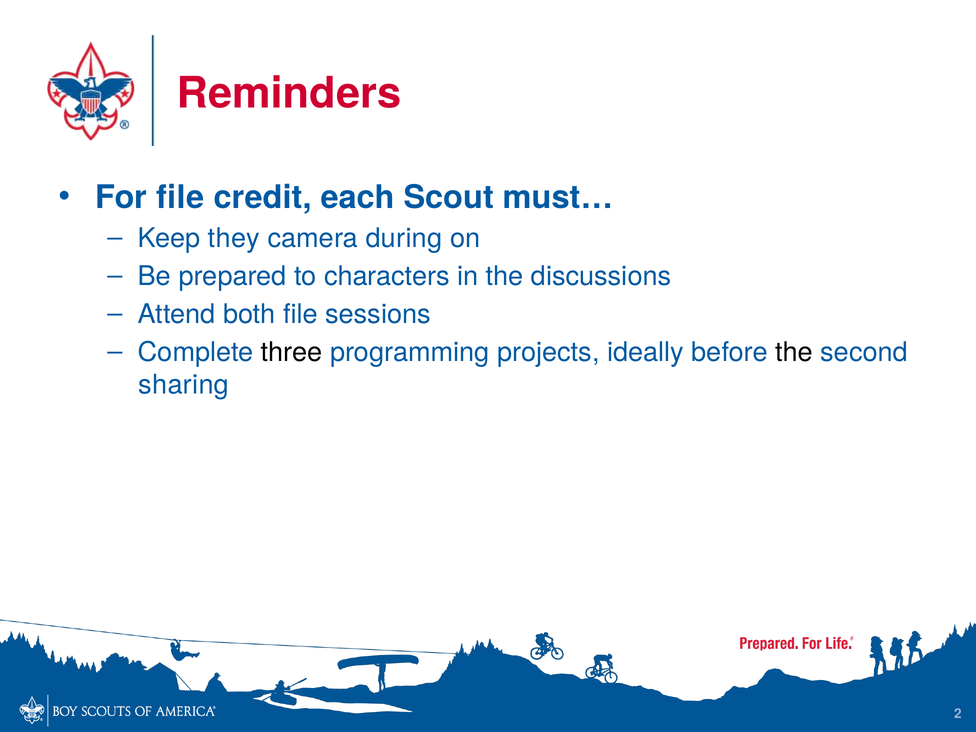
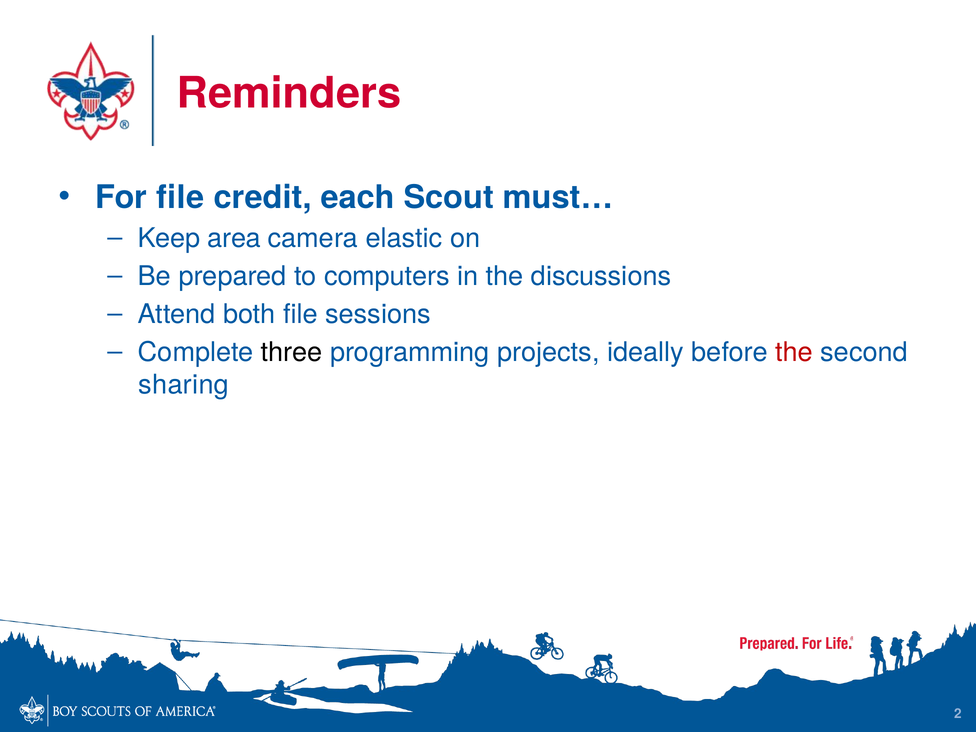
they: they -> area
during: during -> elastic
characters: characters -> computers
the at (794, 352) colour: black -> red
